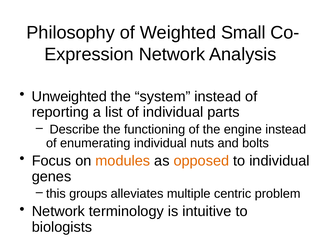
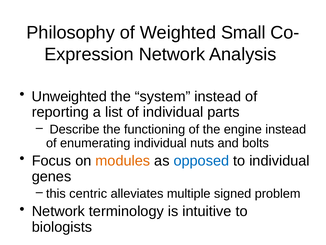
opposed colour: orange -> blue
groups: groups -> centric
centric: centric -> signed
